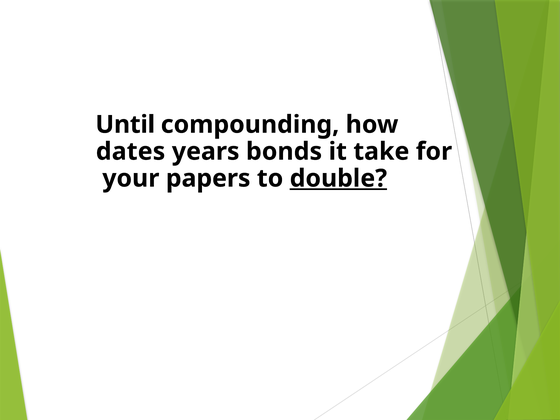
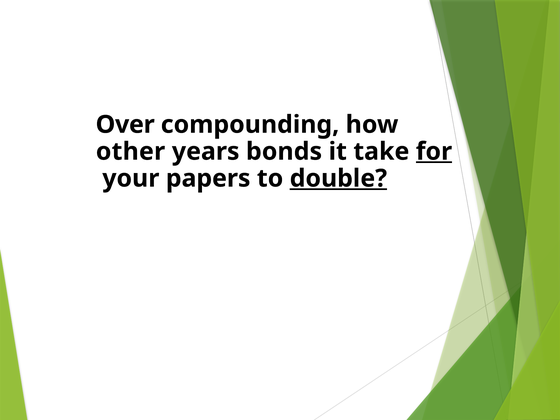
Until: Until -> Over
dates: dates -> other
for underline: none -> present
